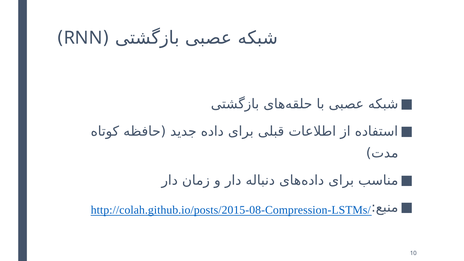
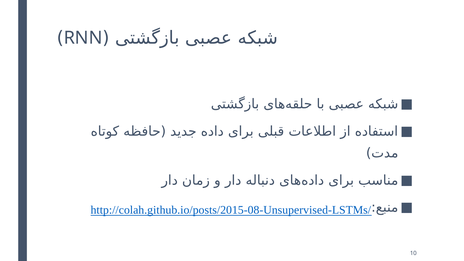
http://colah.github.io/posts/2015-08-Compression-LSTMs/: http://colah.github.io/posts/2015-08-Compression-LSTMs/ -> http://colah.github.io/posts/2015-08-Unsupervised-LSTMs/
